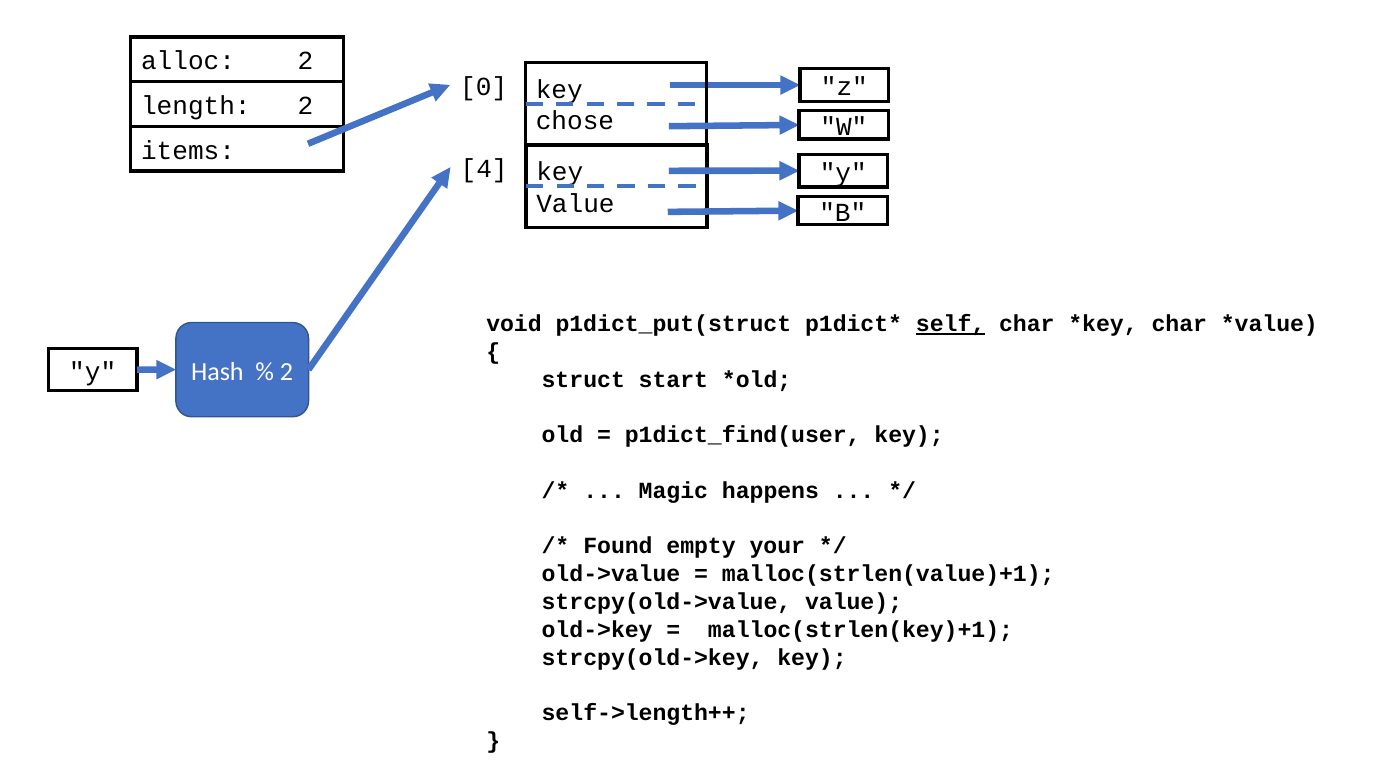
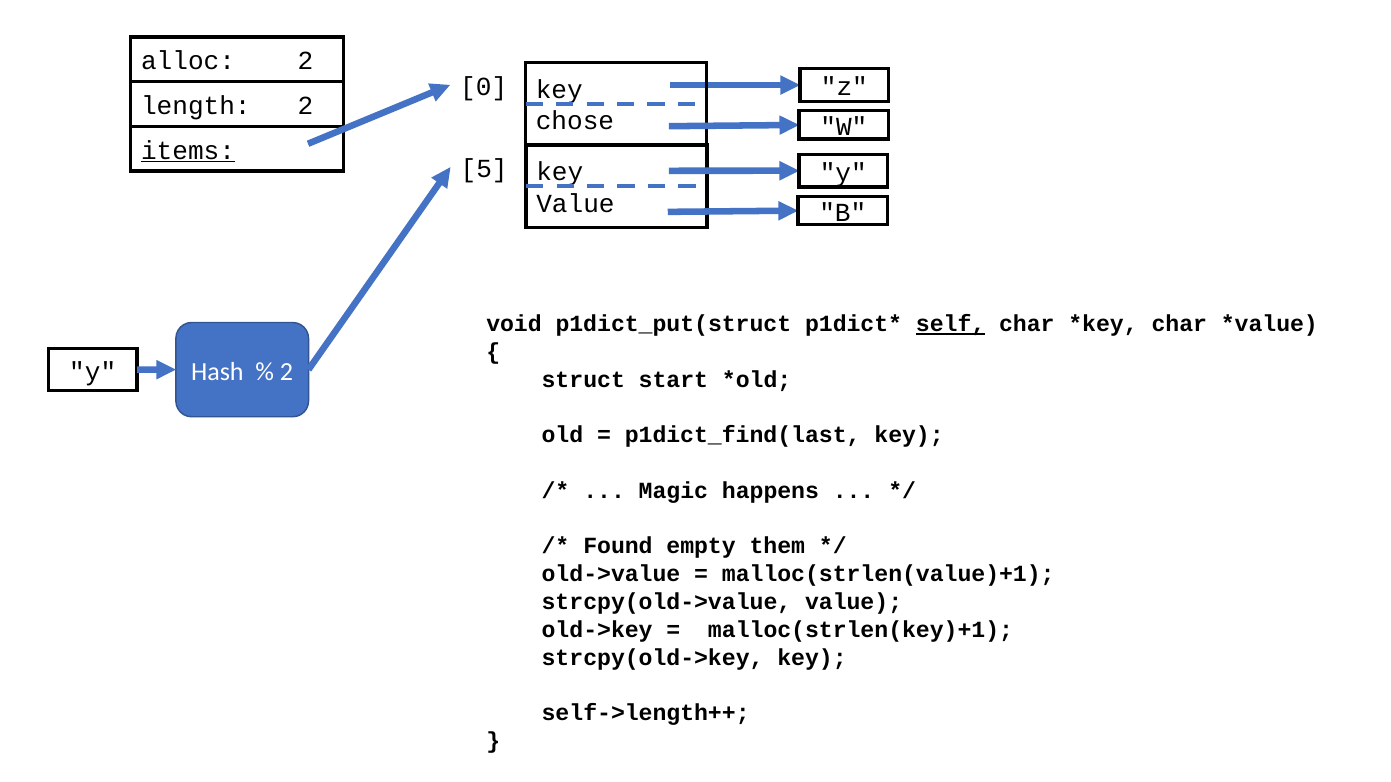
items underline: none -> present
4: 4 -> 5
p1dict_find(user: p1dict_find(user -> p1dict_find(last
your: your -> them
